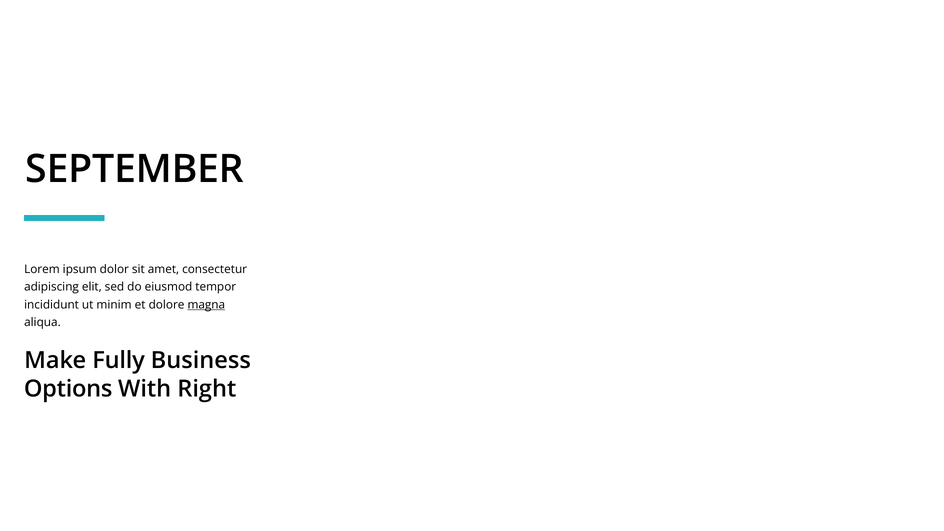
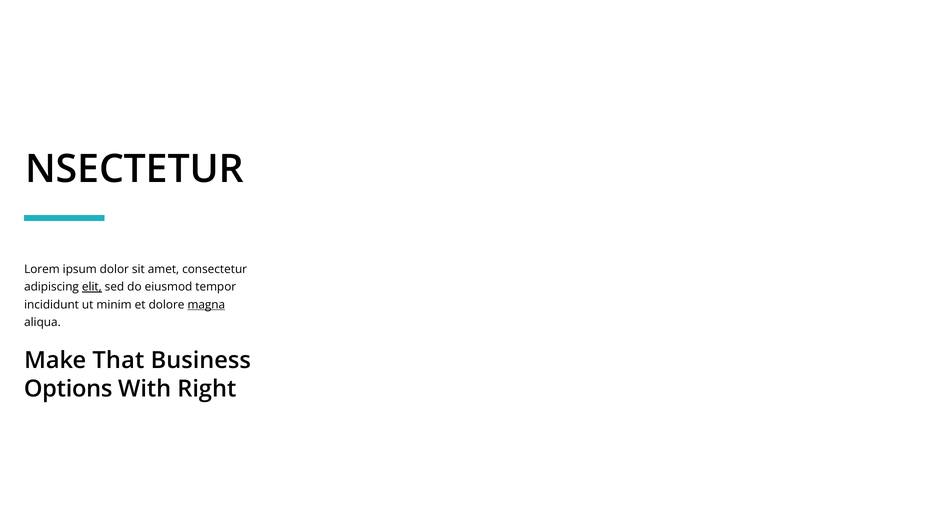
SEPTEMBER: SEPTEMBER -> NSECTETUR
elit underline: none -> present
Fully: Fully -> That
